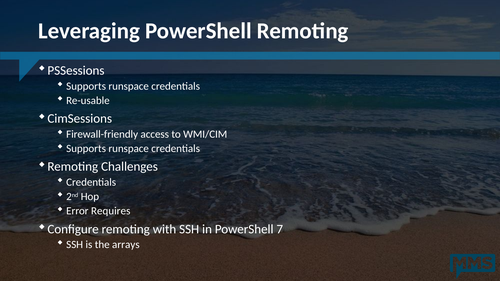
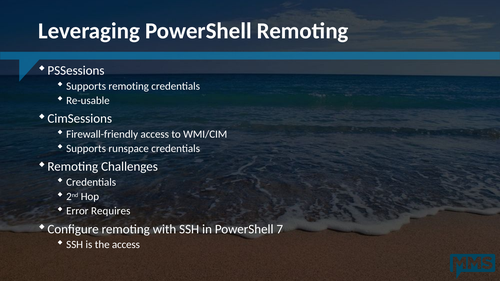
runspace at (129, 86): runspace -> remoting
the arrays: arrays -> access
